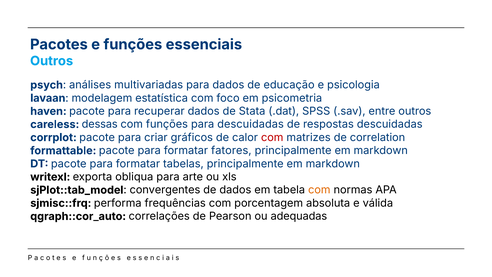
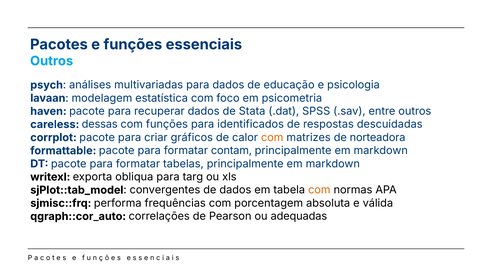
para descuidadas: descuidadas -> identificados
com at (272, 137) colour: red -> orange
correlation: correlation -> norteadora
fatores: fatores -> contam
arte: arte -> targ
